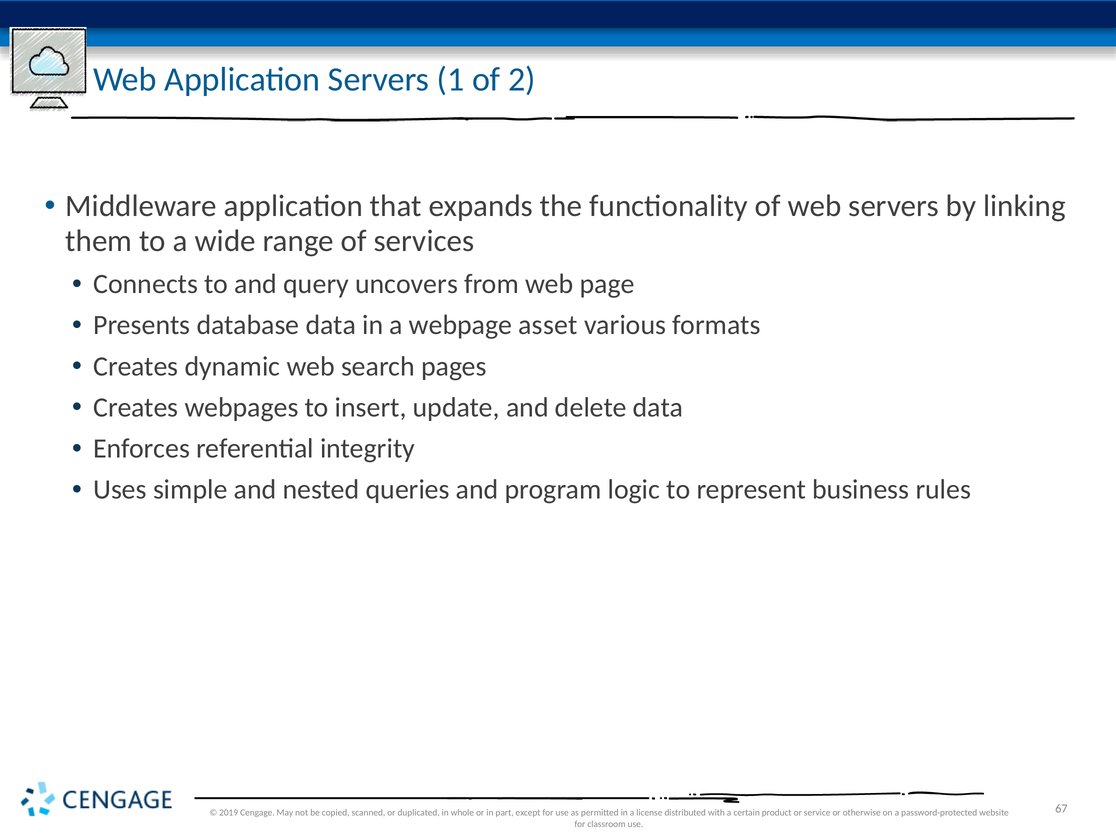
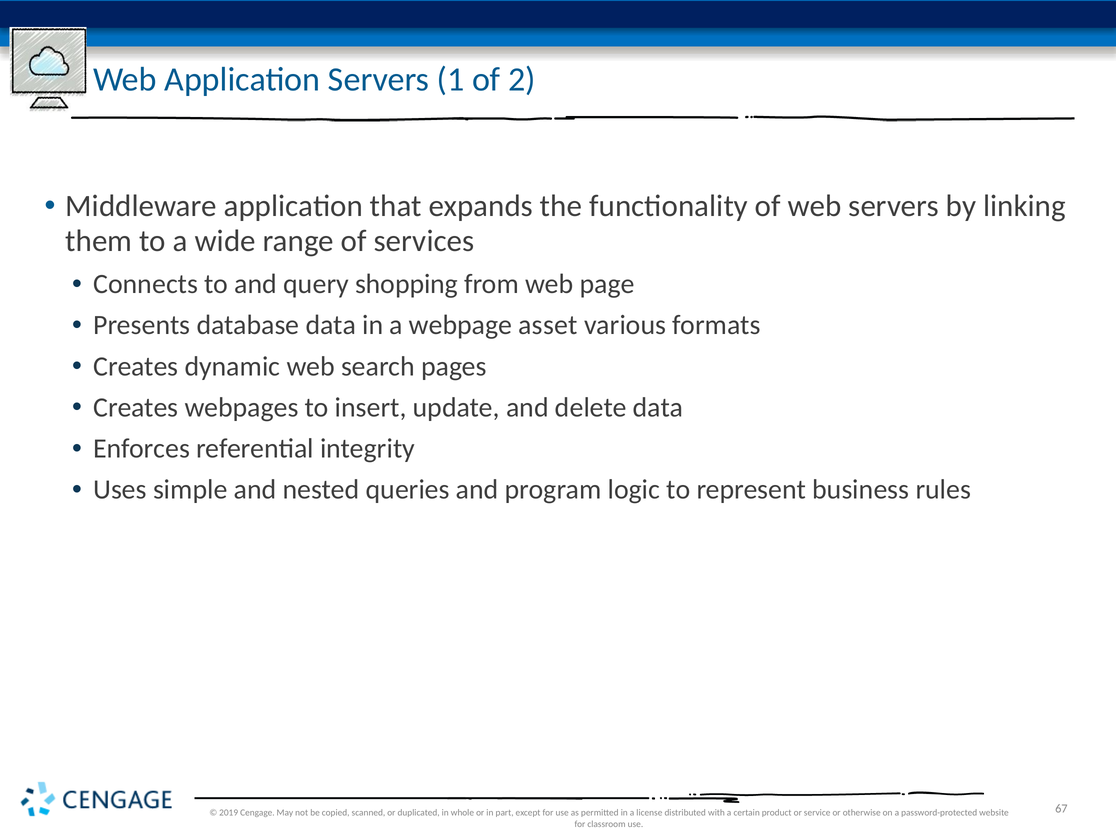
uncovers: uncovers -> shopping
